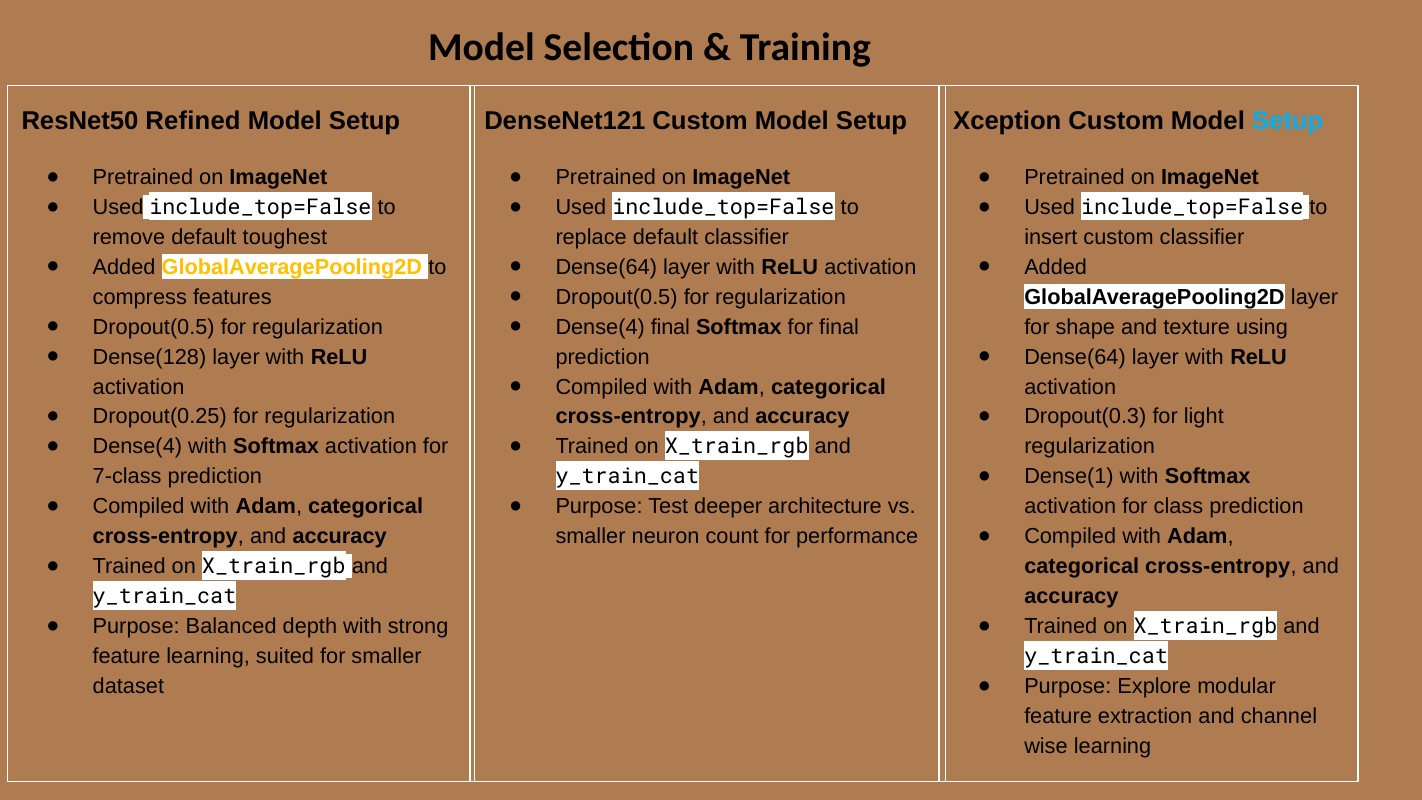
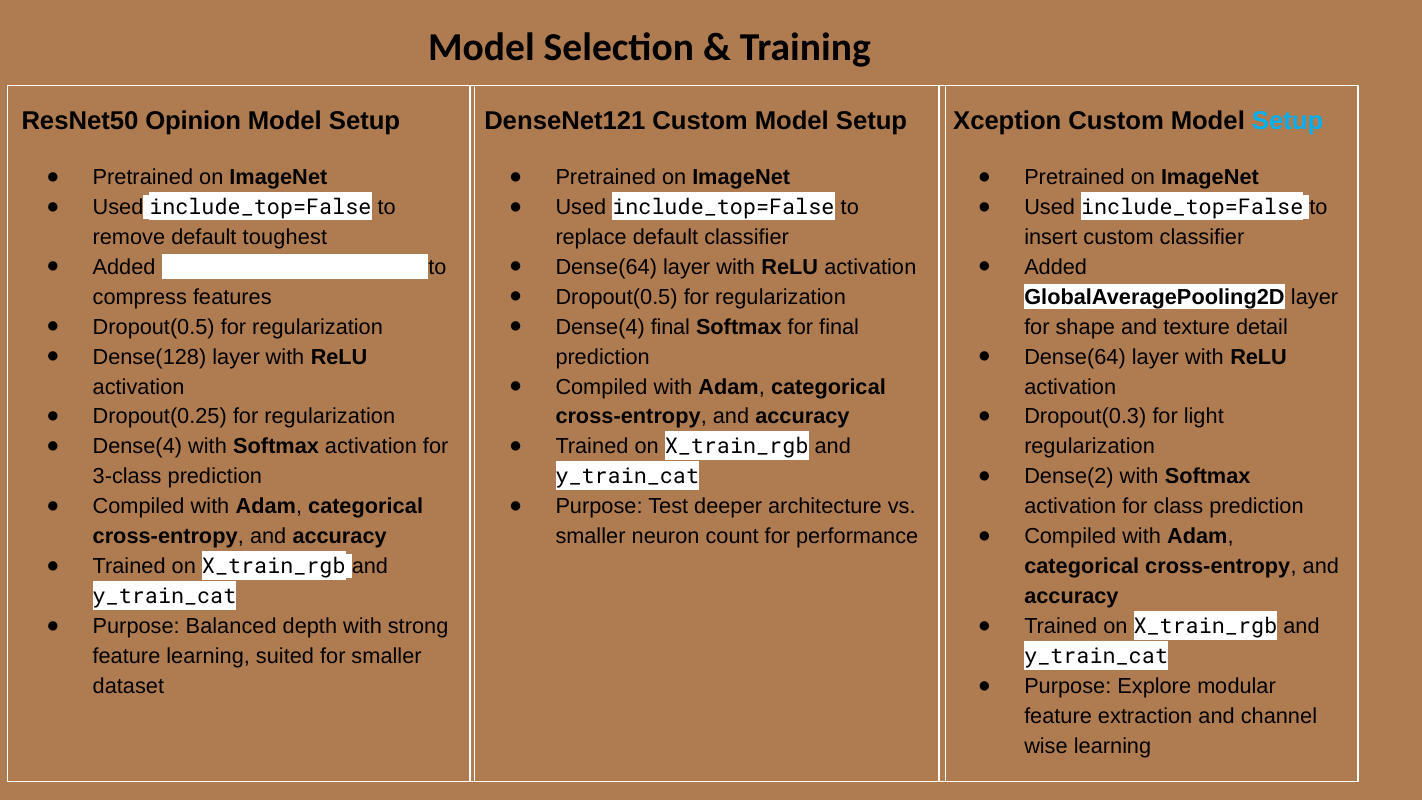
Refined: Refined -> Opinion
GlobalAveragePooling2D at (292, 267) colour: yellow -> white
using: using -> detail
Dense(1: Dense(1 -> Dense(2
7-class: 7-class -> 3-class
